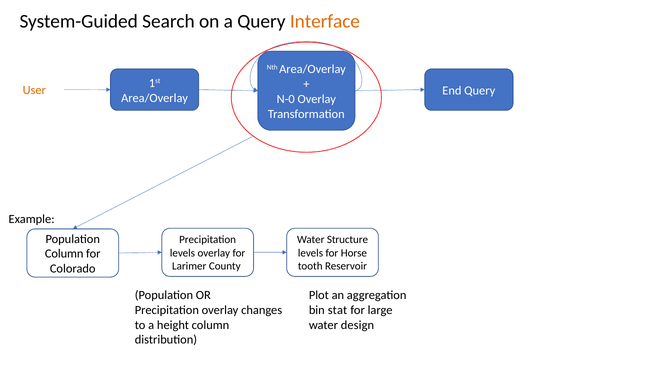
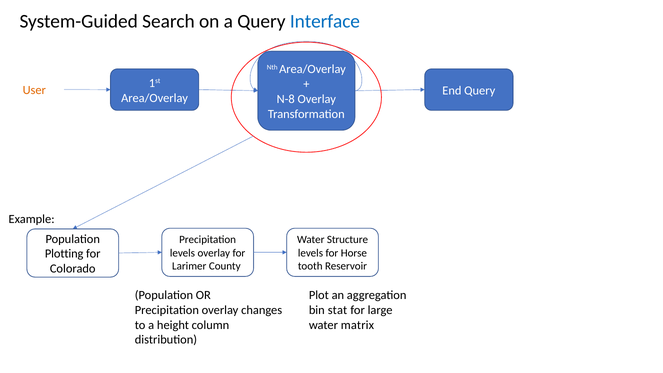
Interface colour: orange -> blue
N-0: N-0 -> N-8
Column at (64, 254): Column -> Plotting
design: design -> matrix
